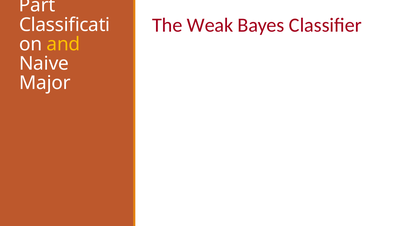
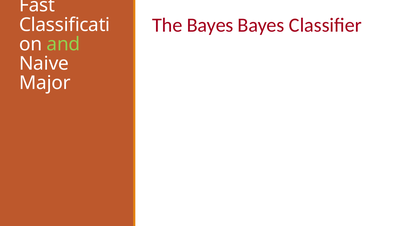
Part: Part -> Fast
The Weak: Weak -> Bayes
and colour: yellow -> light green
